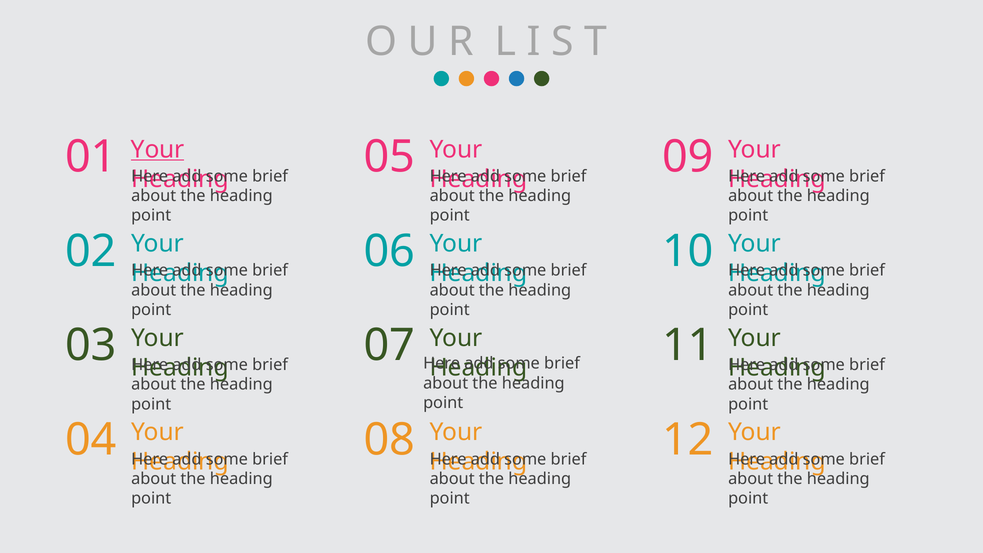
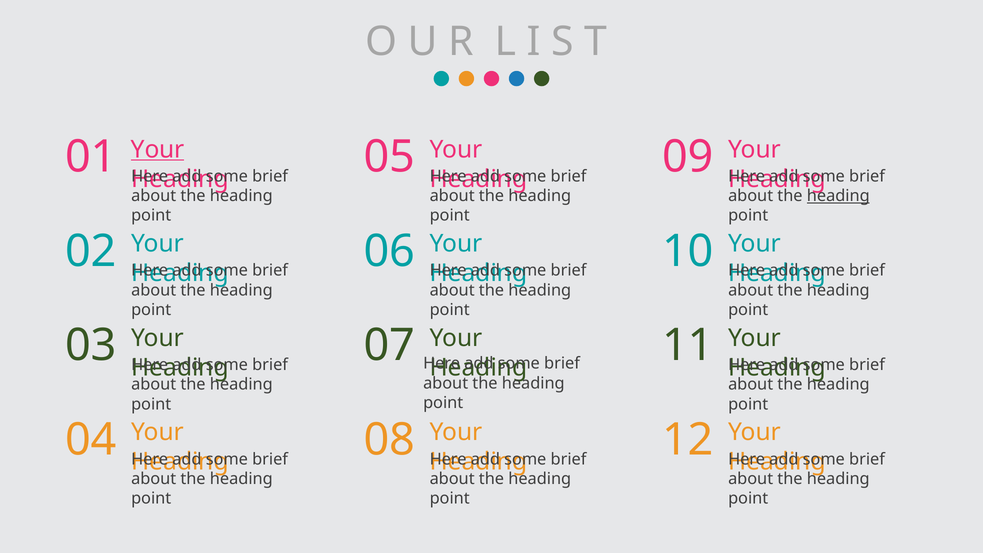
heading at (838, 196) underline: none -> present
